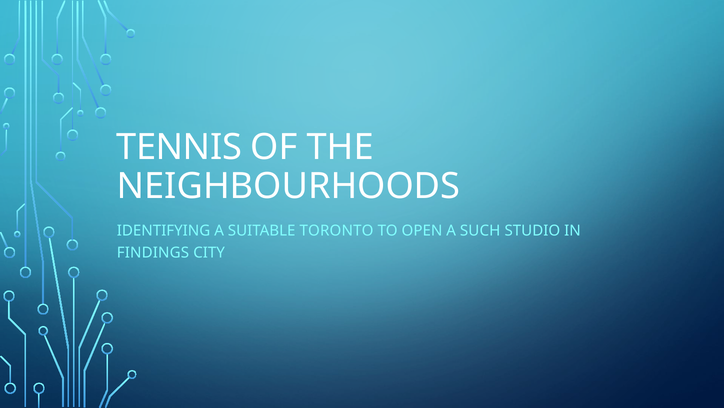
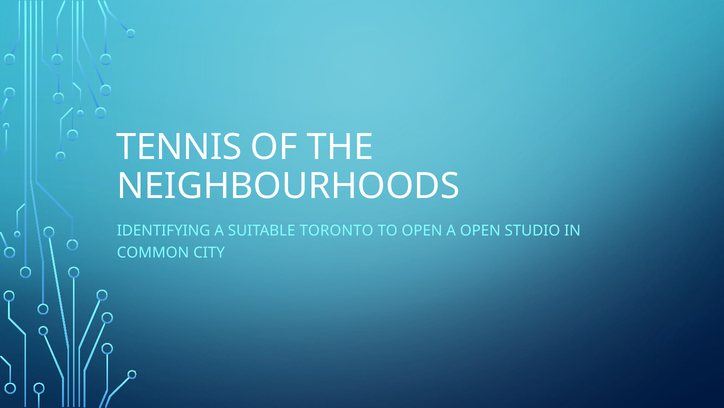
A SUCH: SUCH -> OPEN
FINDINGS: FINDINGS -> COMMON
